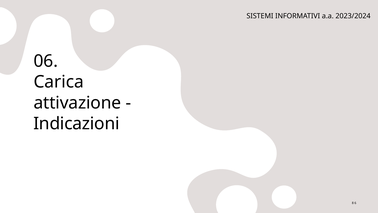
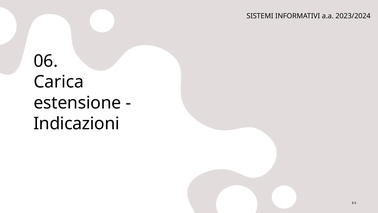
attivazione: attivazione -> estensione
